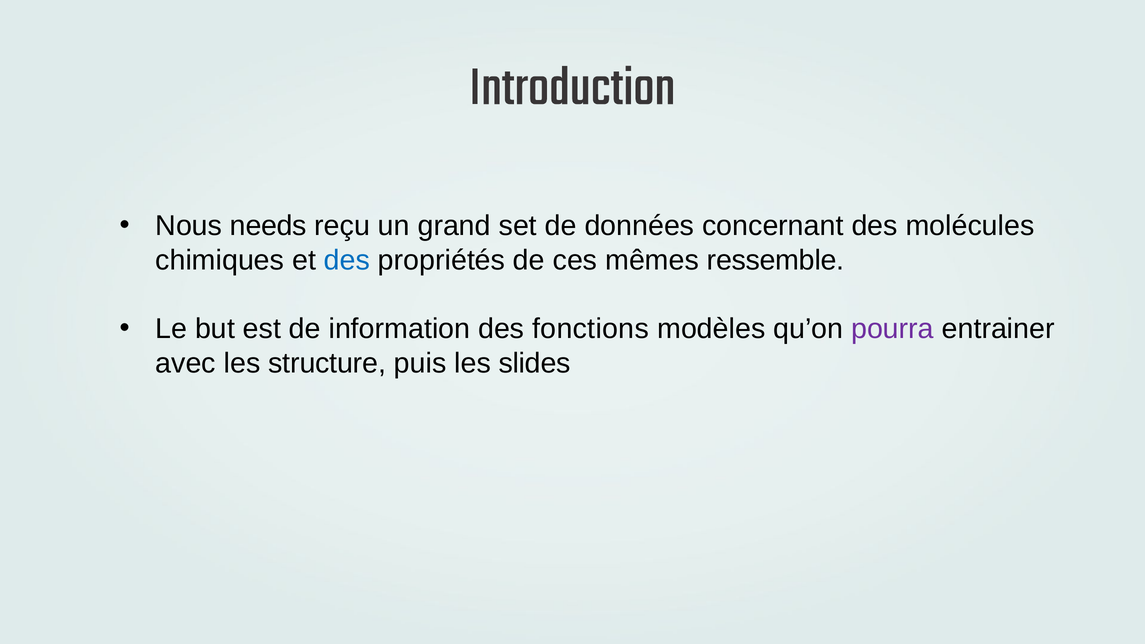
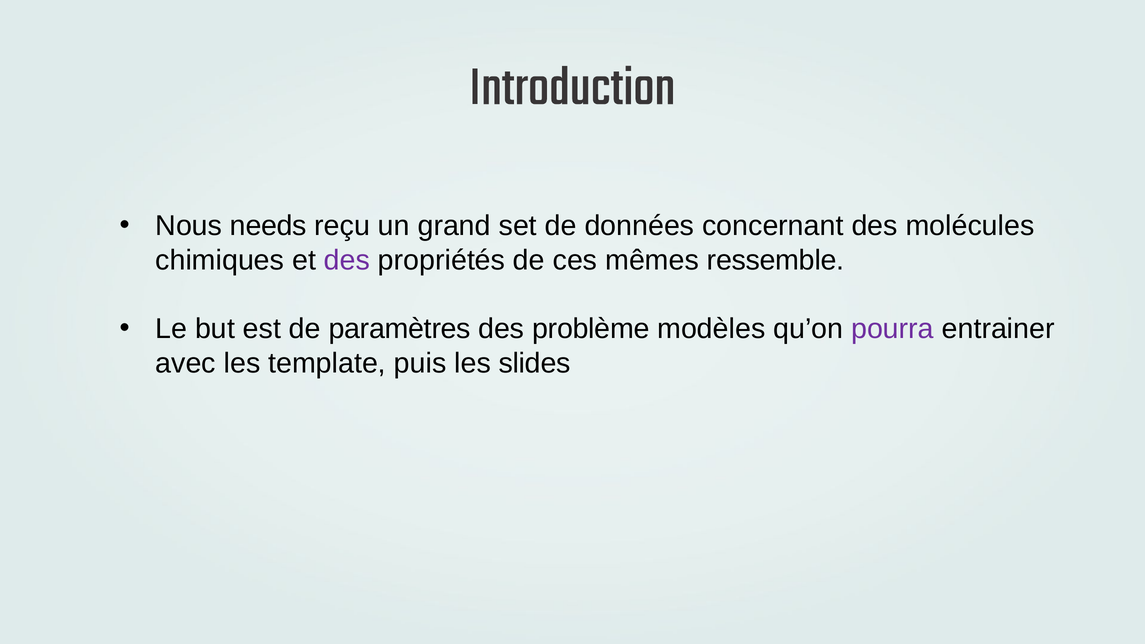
des at (347, 260) colour: blue -> purple
information: information -> paramètres
fonctions: fonctions -> problème
structure: structure -> template
